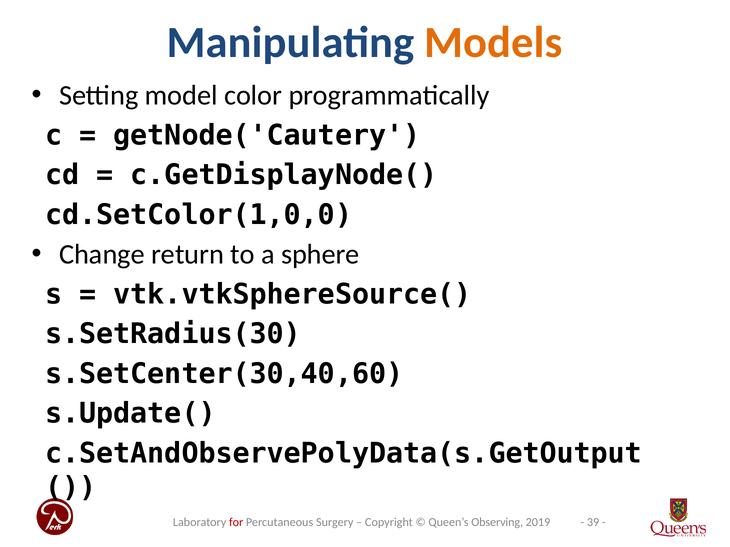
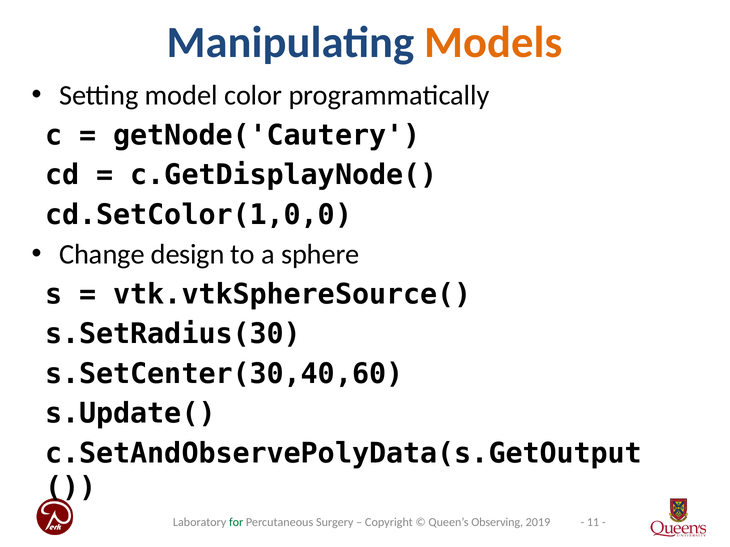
return: return -> design
39: 39 -> 11
for colour: red -> green
